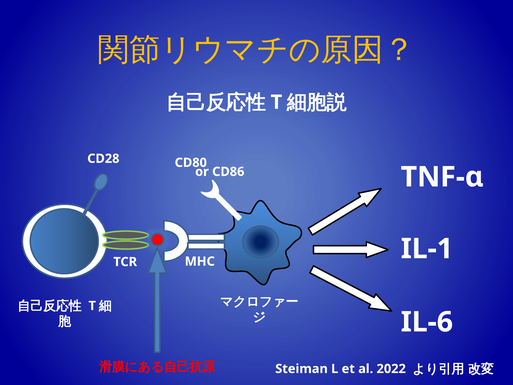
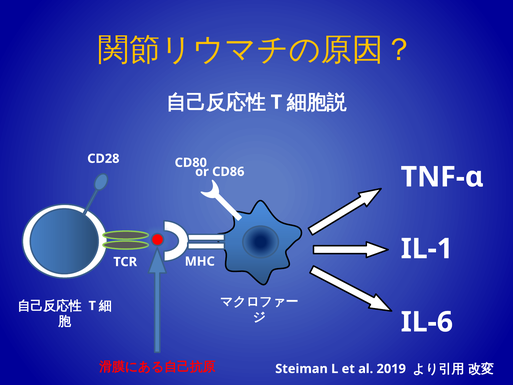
2022: 2022 -> 2019
